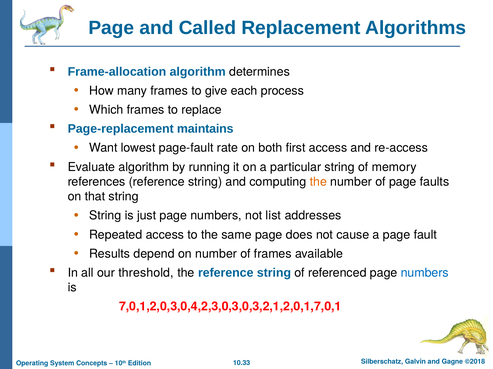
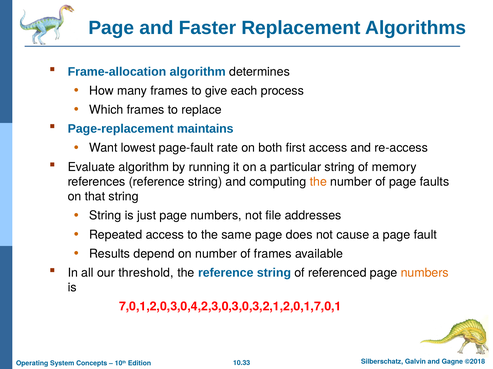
Called: Called -> Faster
list: list -> file
numbers at (425, 273) colour: blue -> orange
